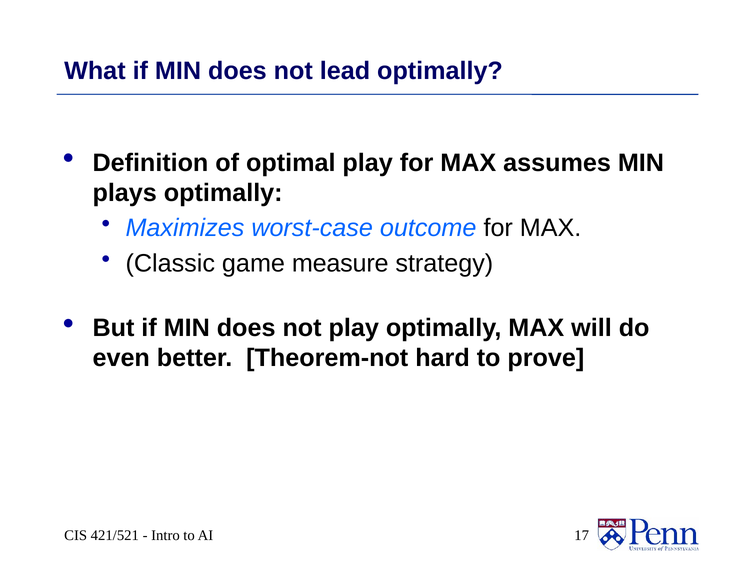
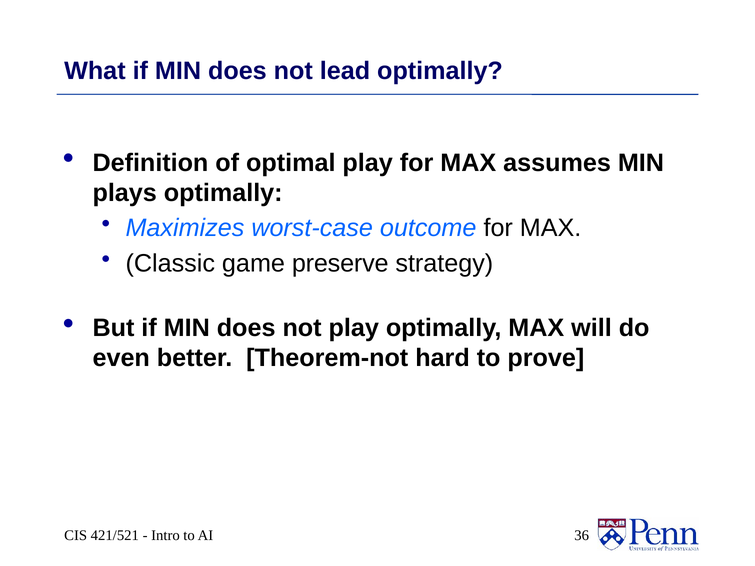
measure: measure -> preserve
17: 17 -> 36
